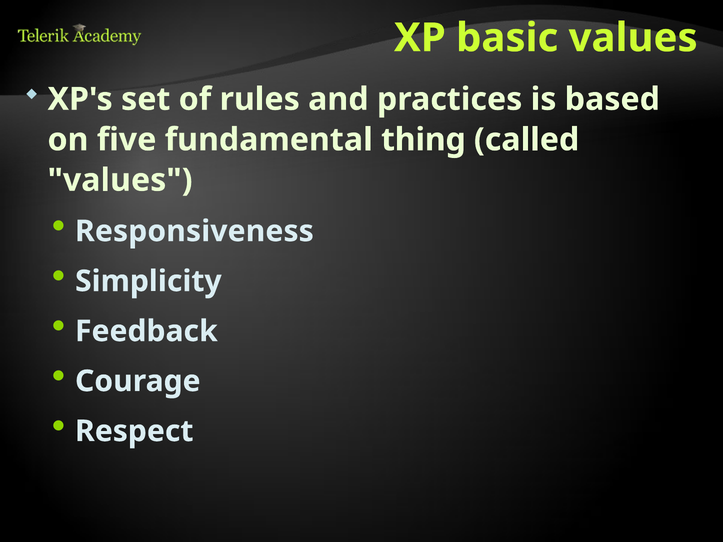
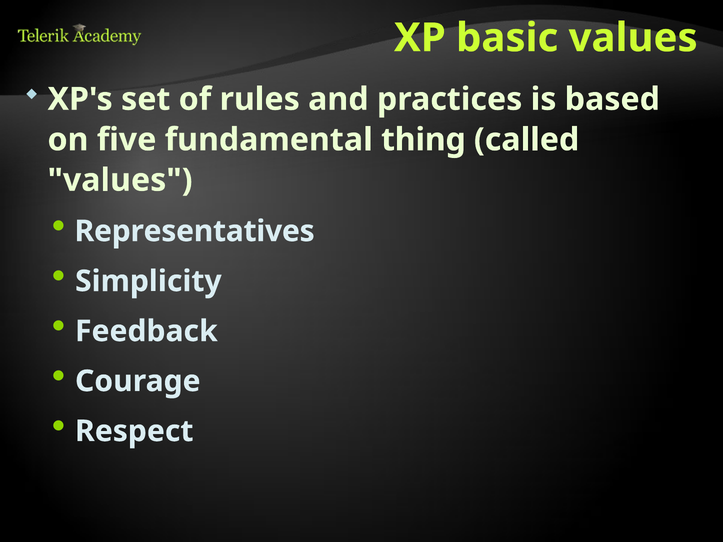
Responsiveness: Responsiveness -> Representatives
